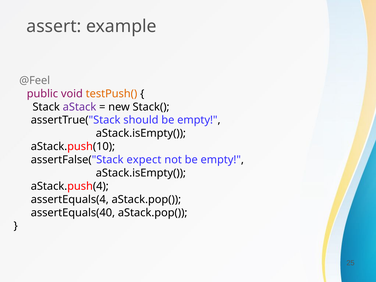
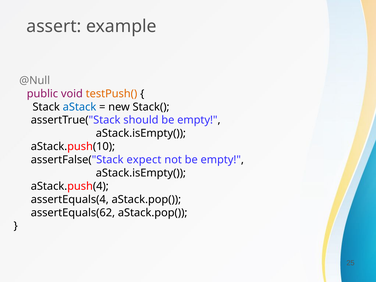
@Feel: @Feel -> @Null
aStack colour: purple -> blue
assertEquals(40: assertEquals(40 -> assertEquals(62
